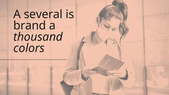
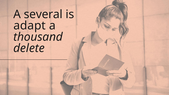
brand: brand -> adapt
colors: colors -> delete
